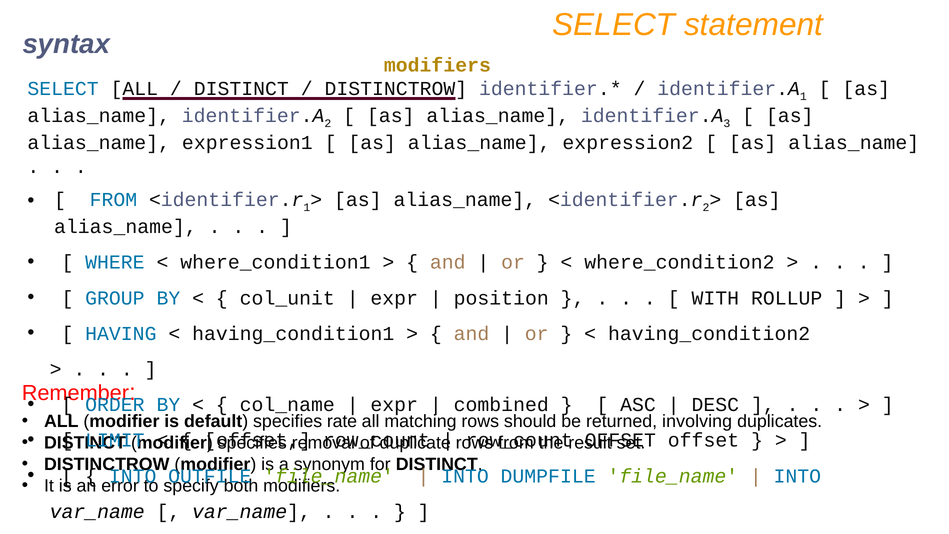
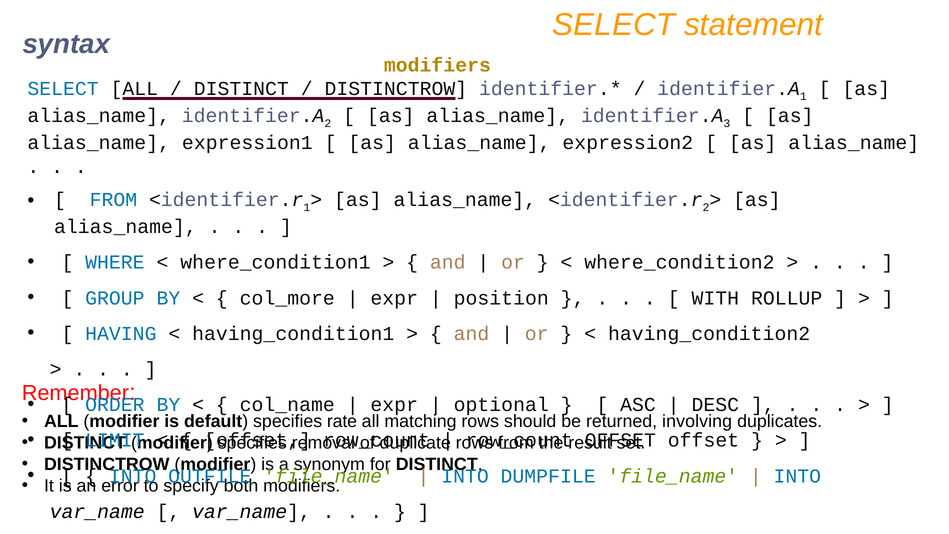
col_unit: col_unit -> col_more
combined: combined -> optional
